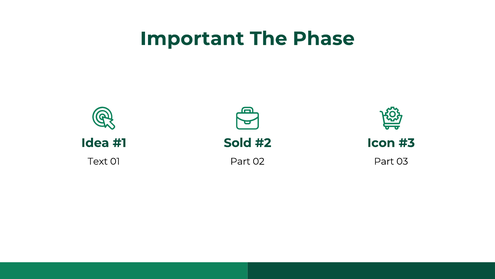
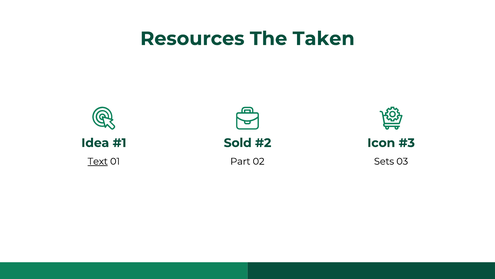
Important: Important -> Resources
Phase: Phase -> Taken
Text underline: none -> present
Part at (384, 161): Part -> Sets
